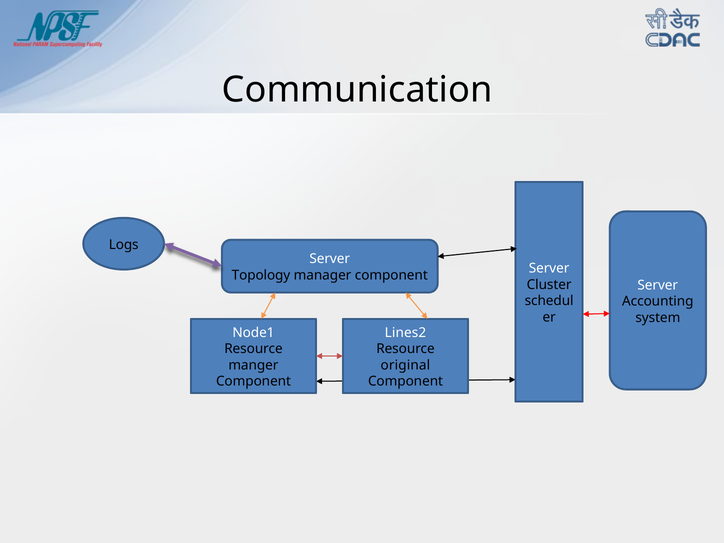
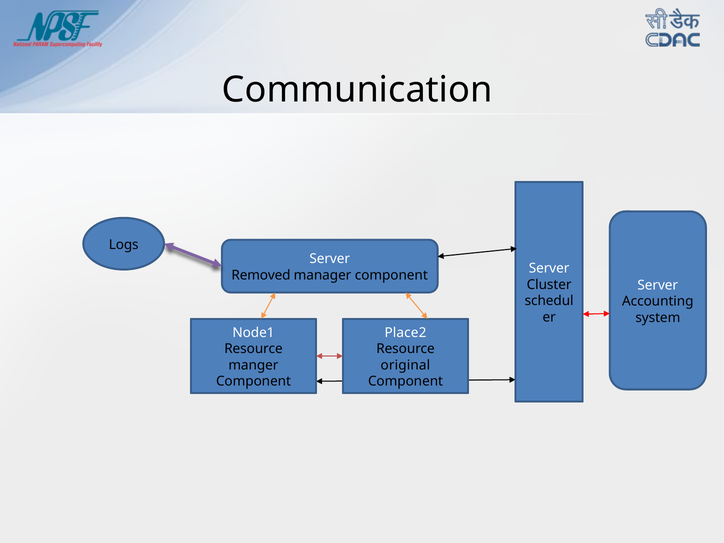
Topology: Topology -> Removed
Lines2: Lines2 -> Place2
